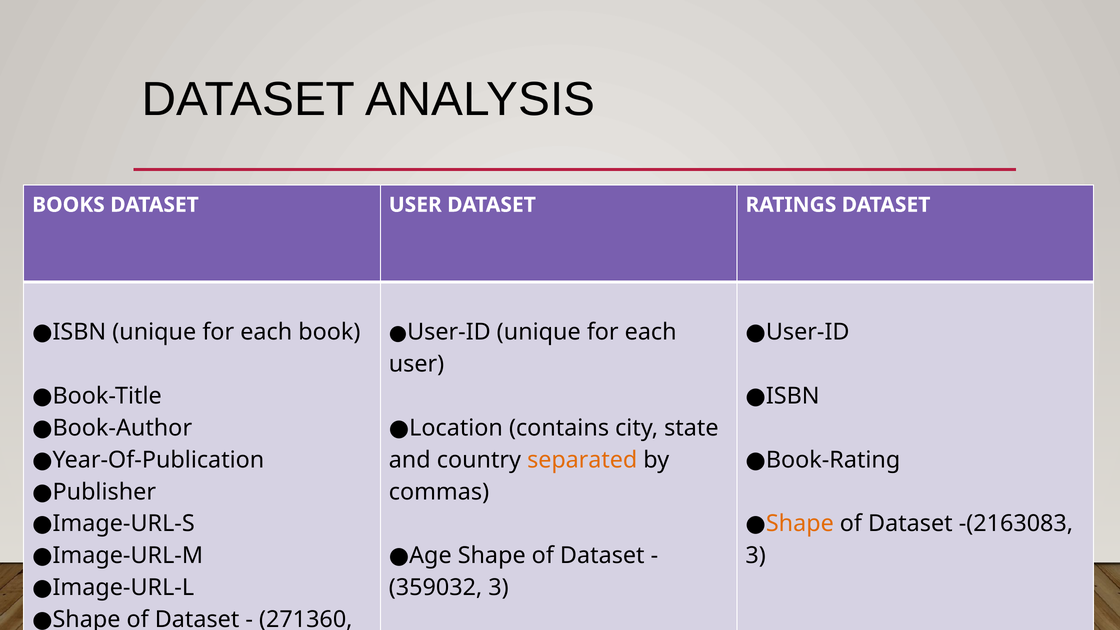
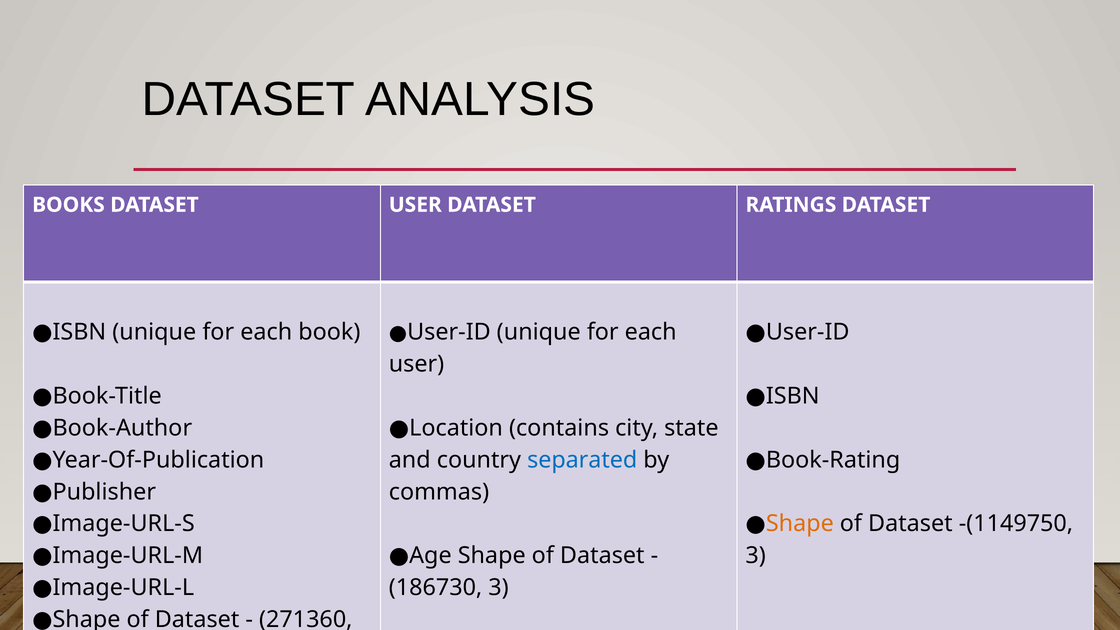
separated colour: orange -> blue
-(2163083: -(2163083 -> -(1149750
359032: 359032 -> 186730
